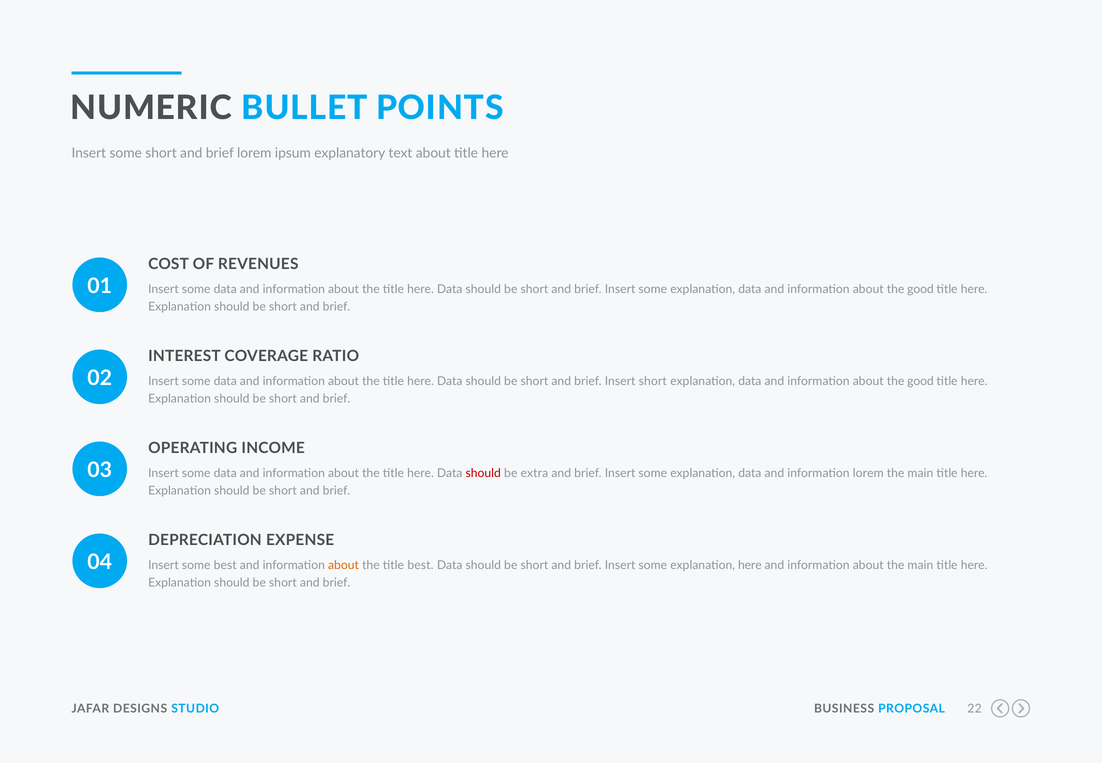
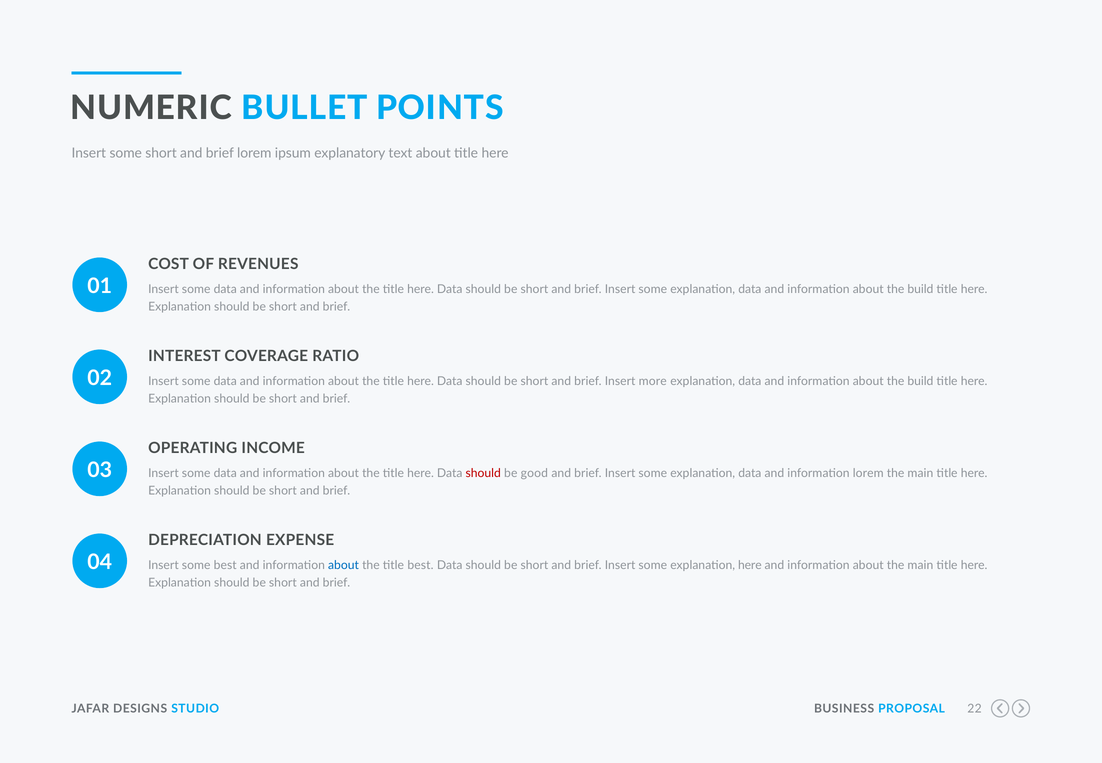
good at (920, 289): good -> build
Insert short: short -> more
good at (920, 381): good -> build
extra: extra -> good
about at (343, 565) colour: orange -> blue
